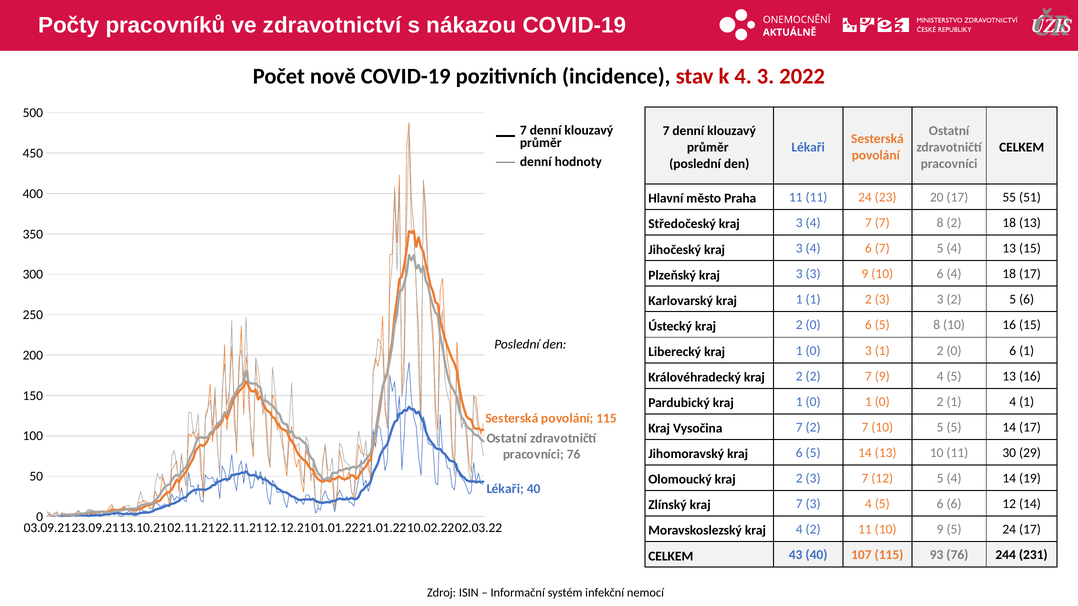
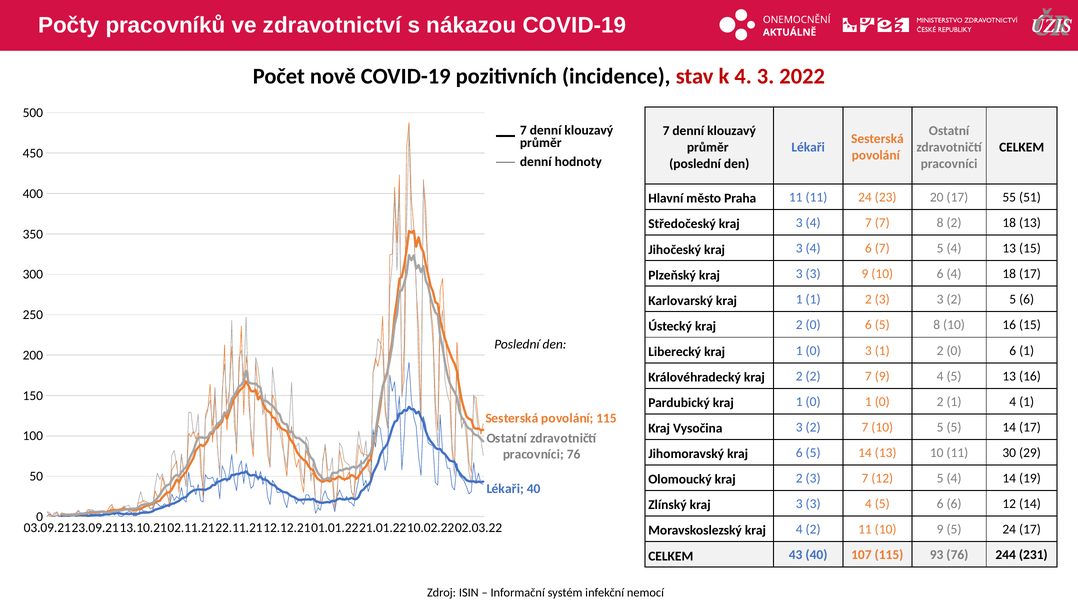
Vysočina 7: 7 -> 3
Zlínský kraj 7: 7 -> 3
